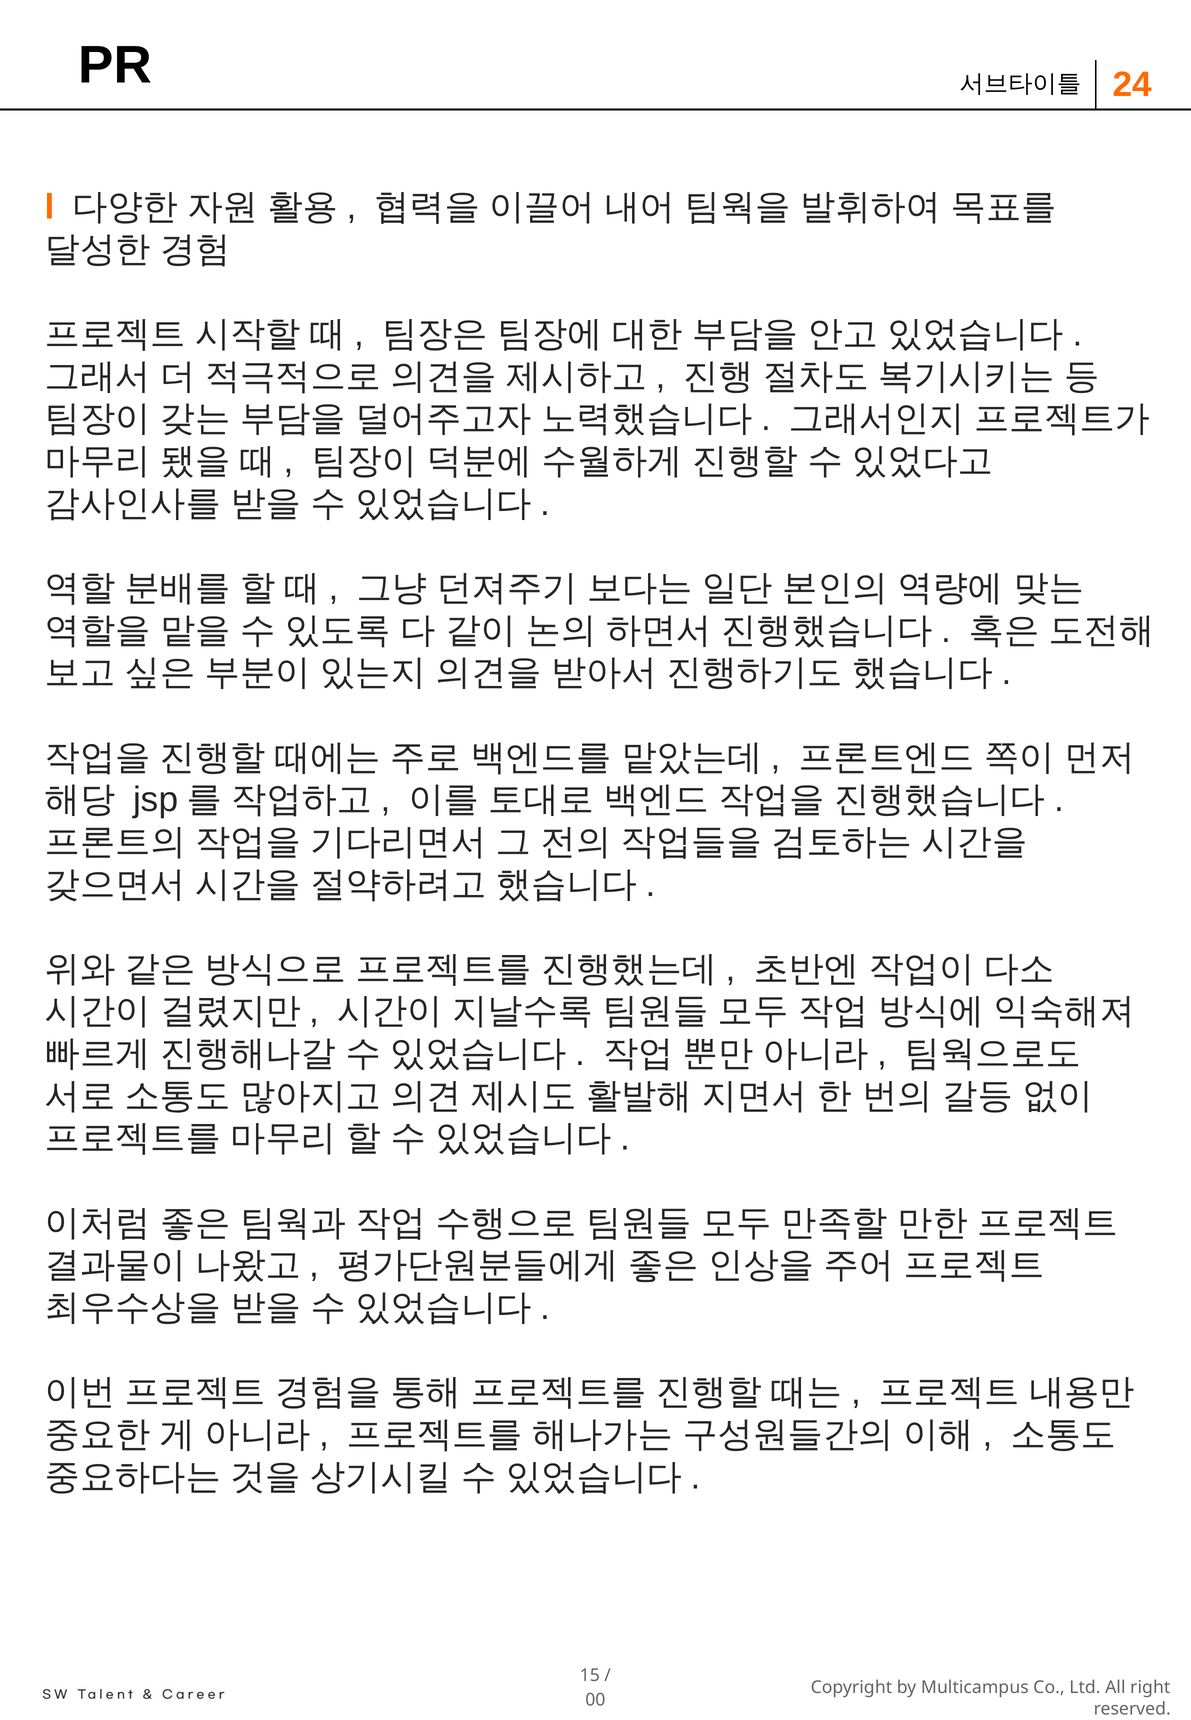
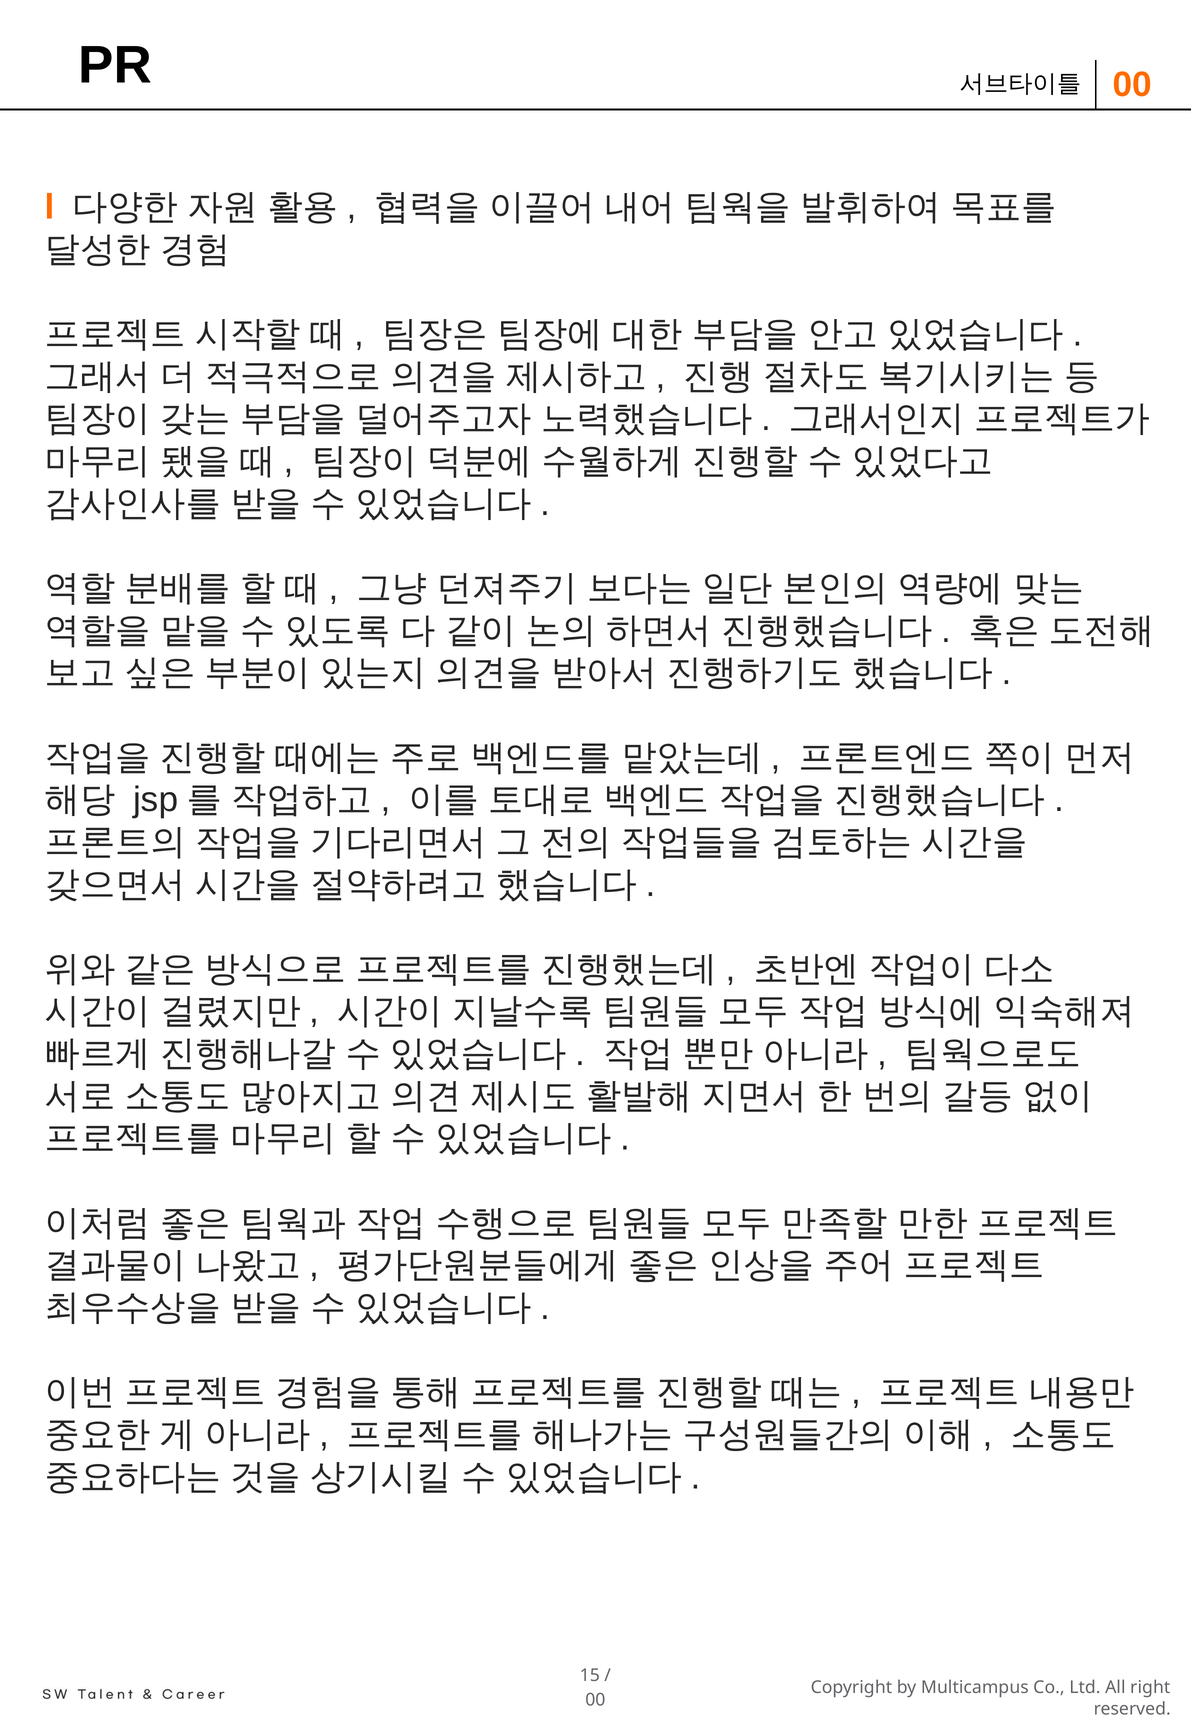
24 at (1133, 84): 24 -> 00
